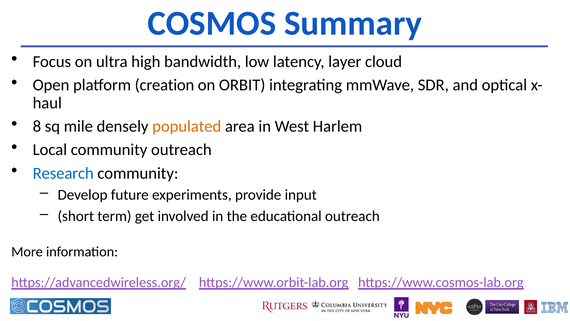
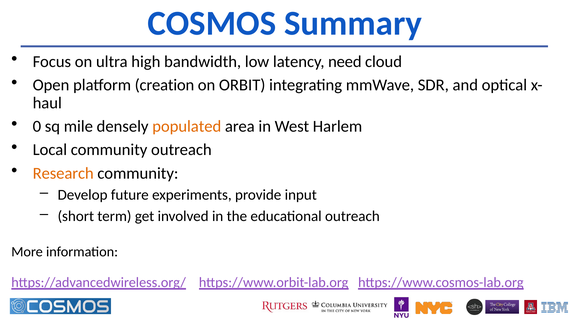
layer: layer -> need
8: 8 -> 0
Research colour: blue -> orange
